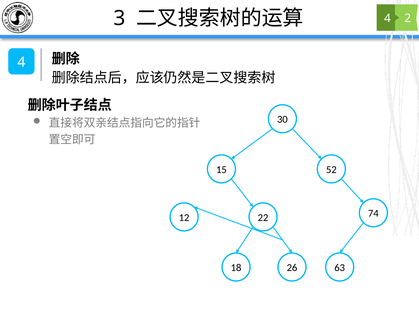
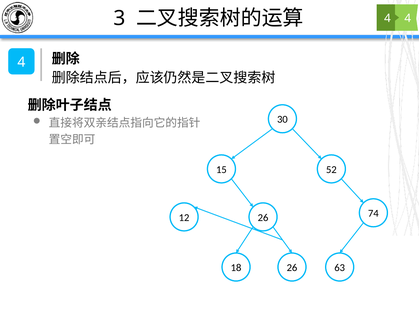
2 at (408, 18): 2 -> 4
12 22: 22 -> 26
